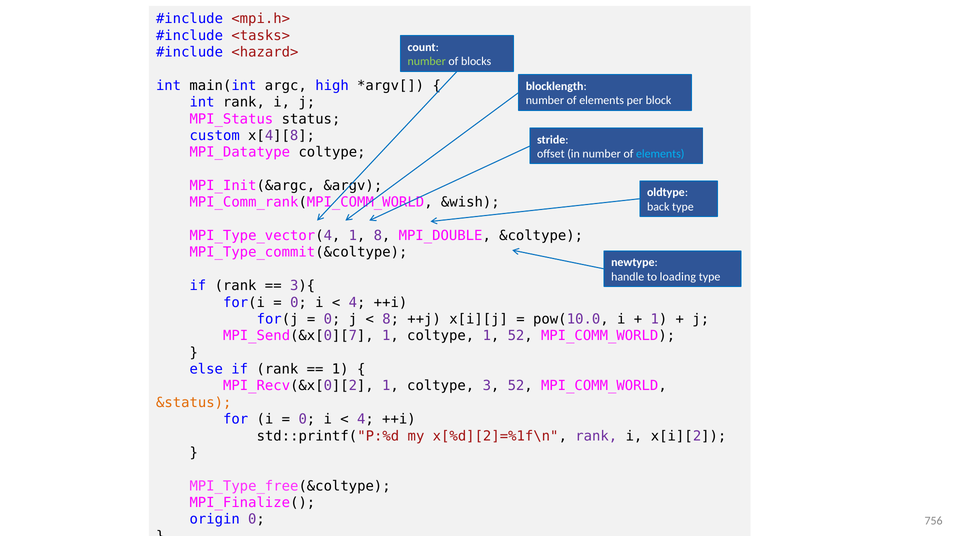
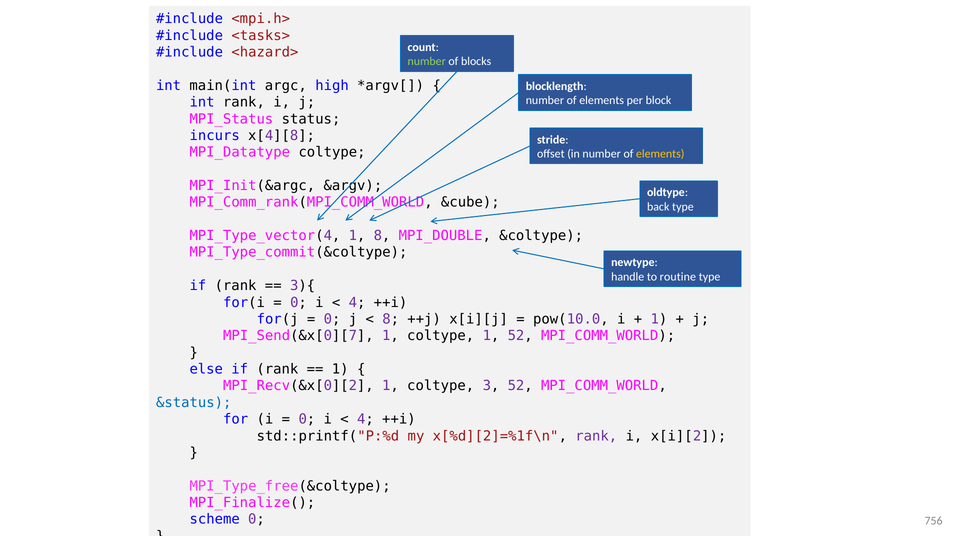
custom: custom -> incurs
elements at (660, 154) colour: light blue -> yellow
&wish: &wish -> &cube
loading: loading -> routine
&status colour: orange -> blue
origin: origin -> scheme
